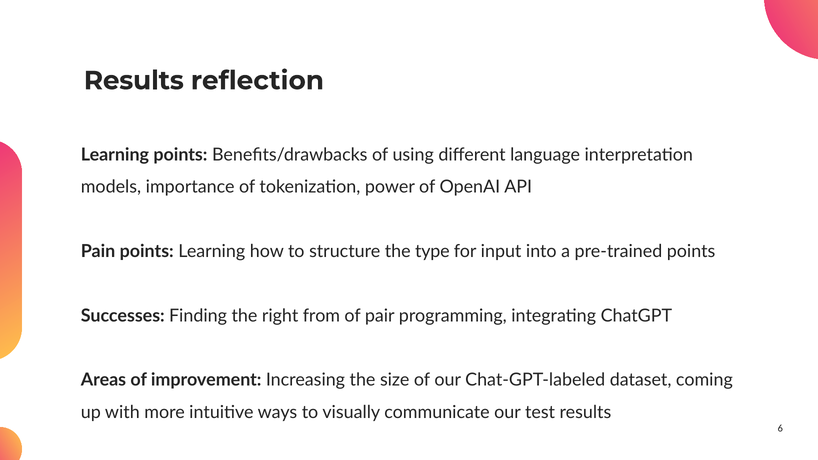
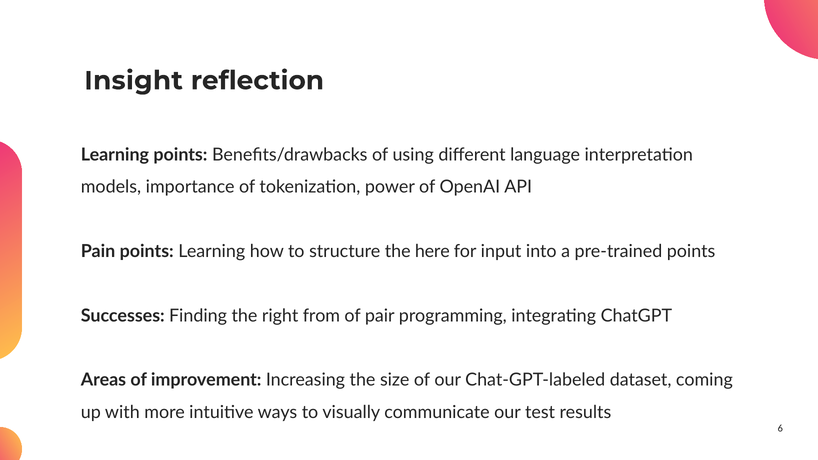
Results at (134, 81): Results -> Insight
type: type -> here
